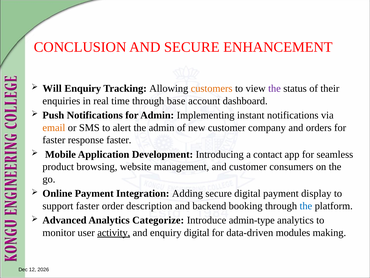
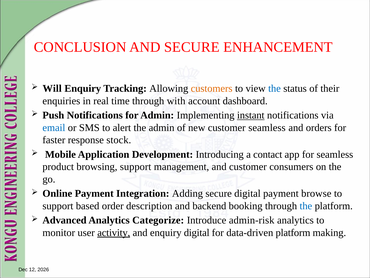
the at (274, 88) colour: purple -> blue
base: base -> with
instant underline: none -> present
email colour: orange -> blue
customer company: company -> seamless
response faster: faster -> stock
browsing website: website -> support
display: display -> browse
support faster: faster -> based
admin-type: admin-type -> admin-risk
data-driven modules: modules -> platform
